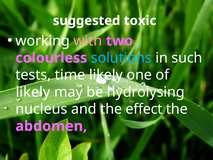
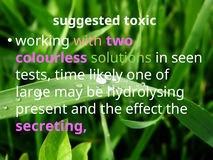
solutions colour: light blue -> light green
such: such -> seen
likely at (33, 92): likely -> large
nucleus: nucleus -> present
abdomen: abdomen -> secreting
